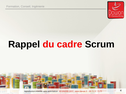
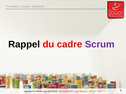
Scrum colour: black -> purple
